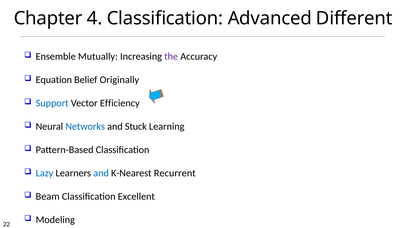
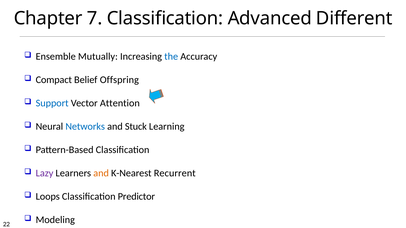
4: 4 -> 7
the colour: purple -> blue
Equation: Equation -> Compact
Originally: Originally -> Offspring
Efficiency: Efficiency -> Attention
Lazy colour: blue -> purple
and at (101, 173) colour: blue -> orange
Beam: Beam -> Loops
Excellent: Excellent -> Predictor
